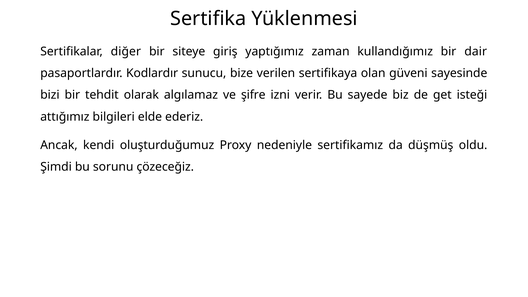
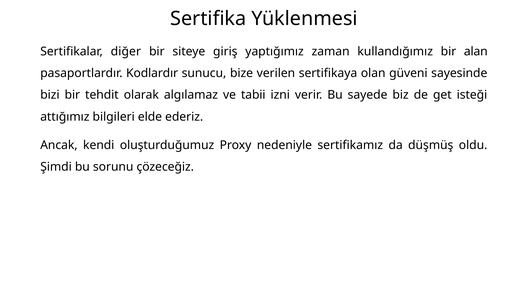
dair: dair -> alan
şifre: şifre -> tabii
